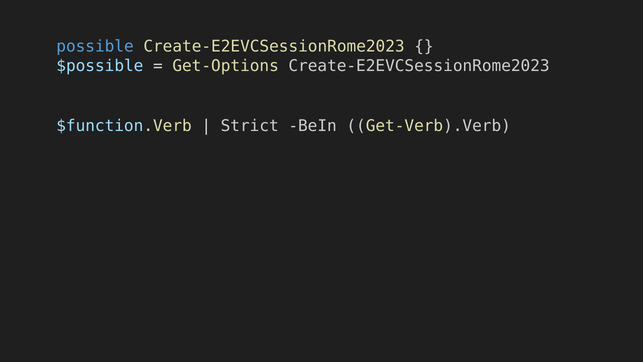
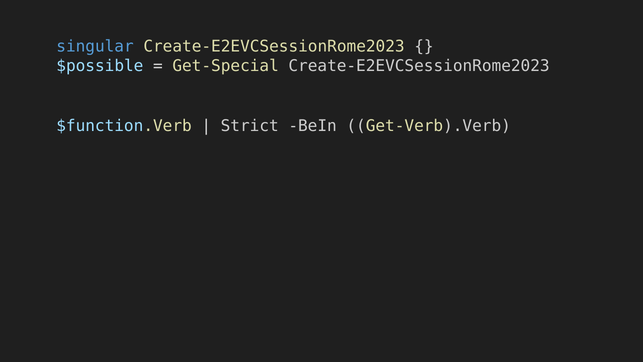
possible: possible -> singular
Get-Options: Get-Options -> Get-Special
